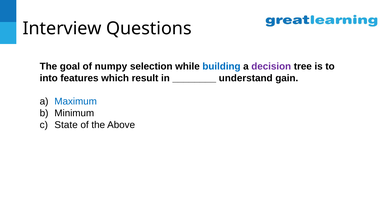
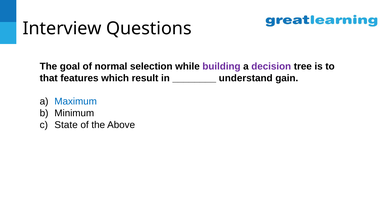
numpy: numpy -> normal
building colour: blue -> purple
into: into -> that
